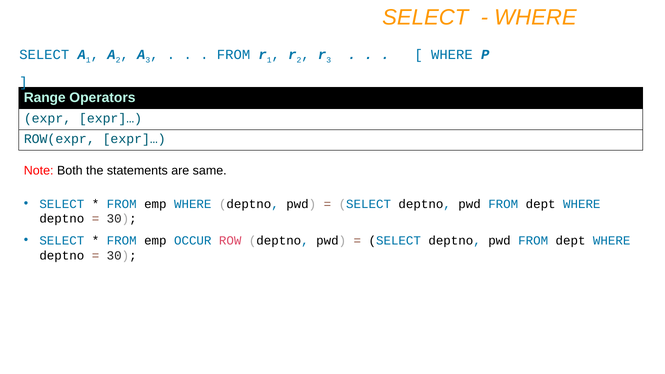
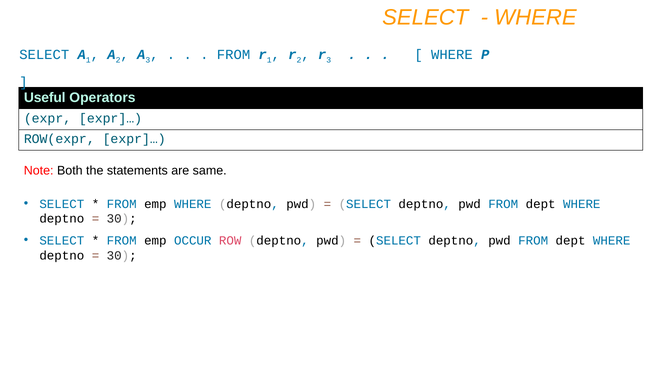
Range: Range -> Useful
